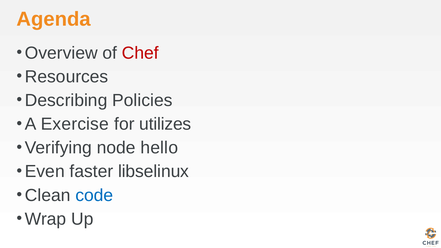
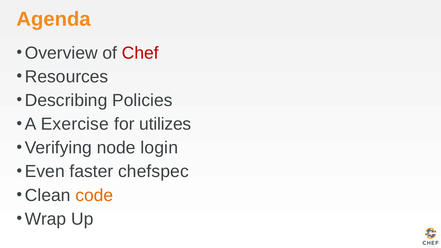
hello: hello -> login
libselinux: libselinux -> chefspec
code colour: blue -> orange
